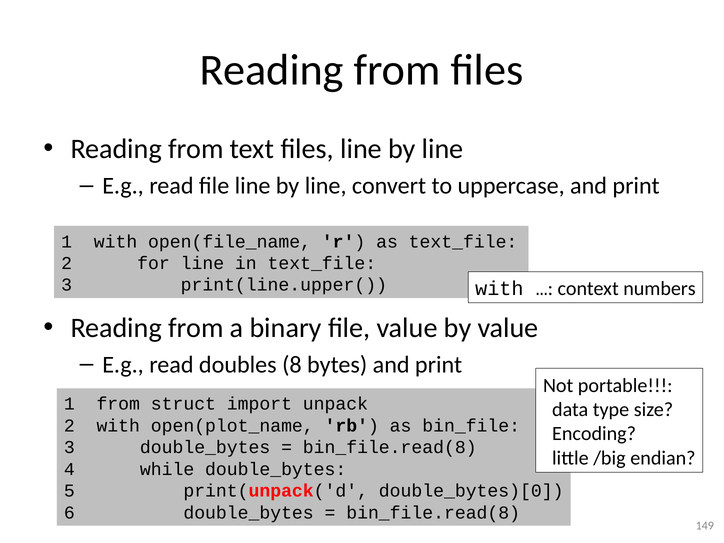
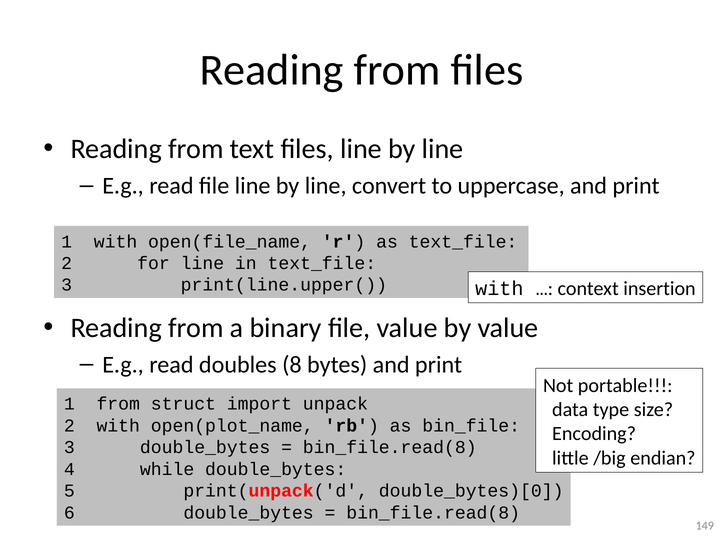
numbers: numbers -> insertion
